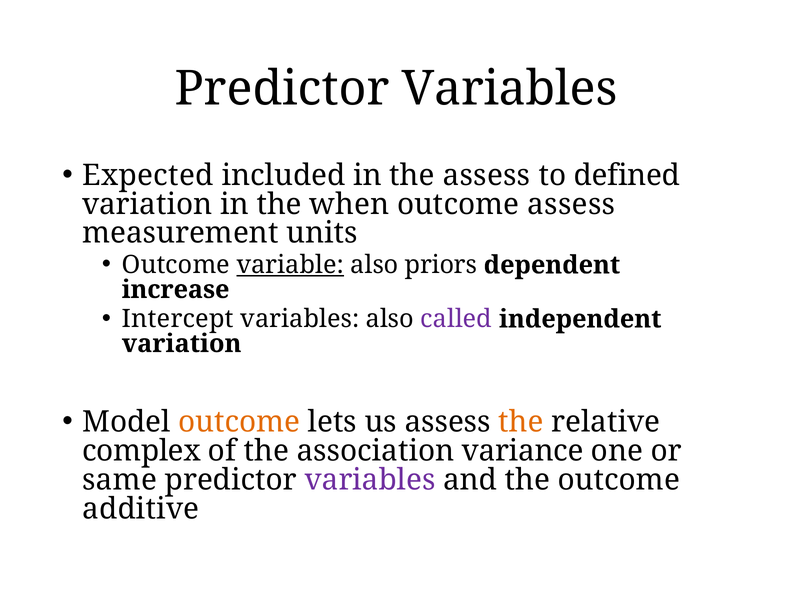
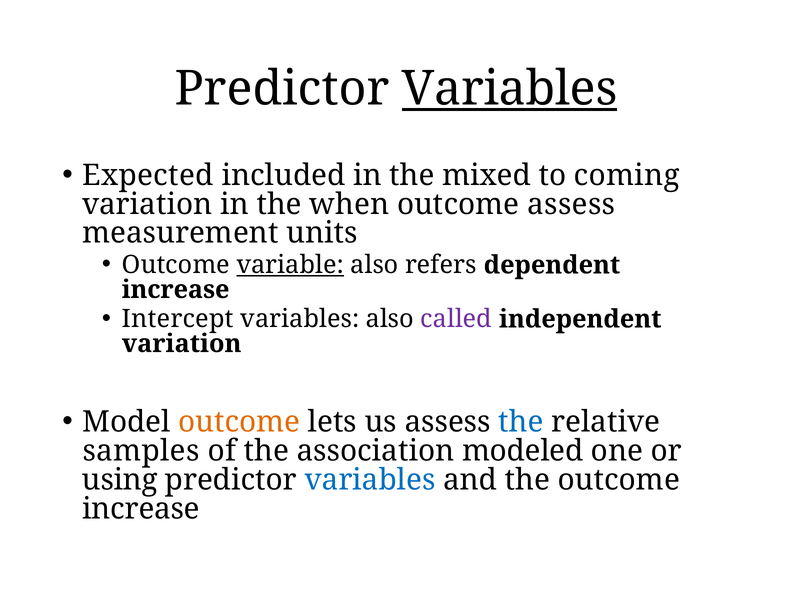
Variables at (510, 89) underline: none -> present
the assess: assess -> mixed
defined: defined -> coming
priors: priors -> refers
the at (521, 422) colour: orange -> blue
complex: complex -> samples
variance: variance -> modeled
same: same -> using
variables at (370, 480) colour: purple -> blue
additive at (141, 509): additive -> increase
